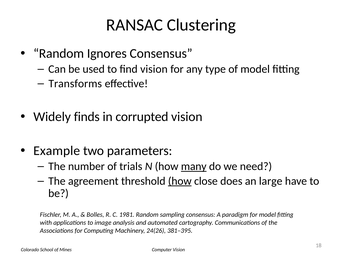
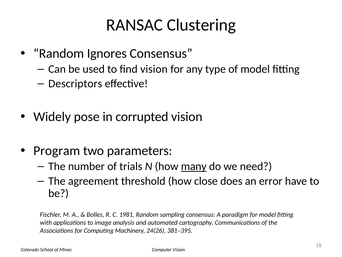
Transforms: Transforms -> Descriptors
finds: finds -> pose
Example: Example -> Program
how at (180, 181) underline: present -> none
large: large -> error
